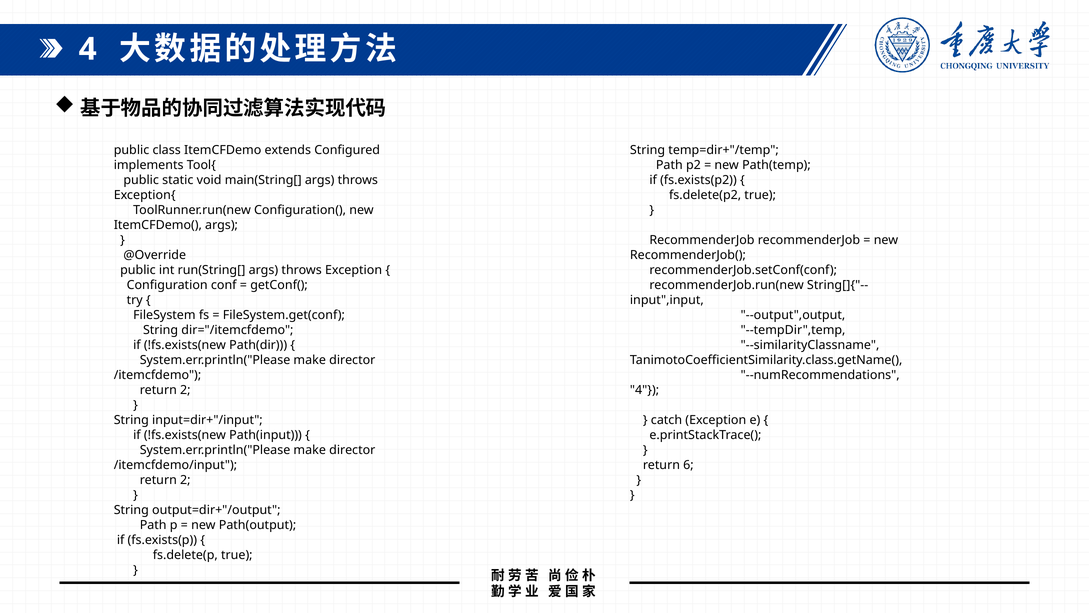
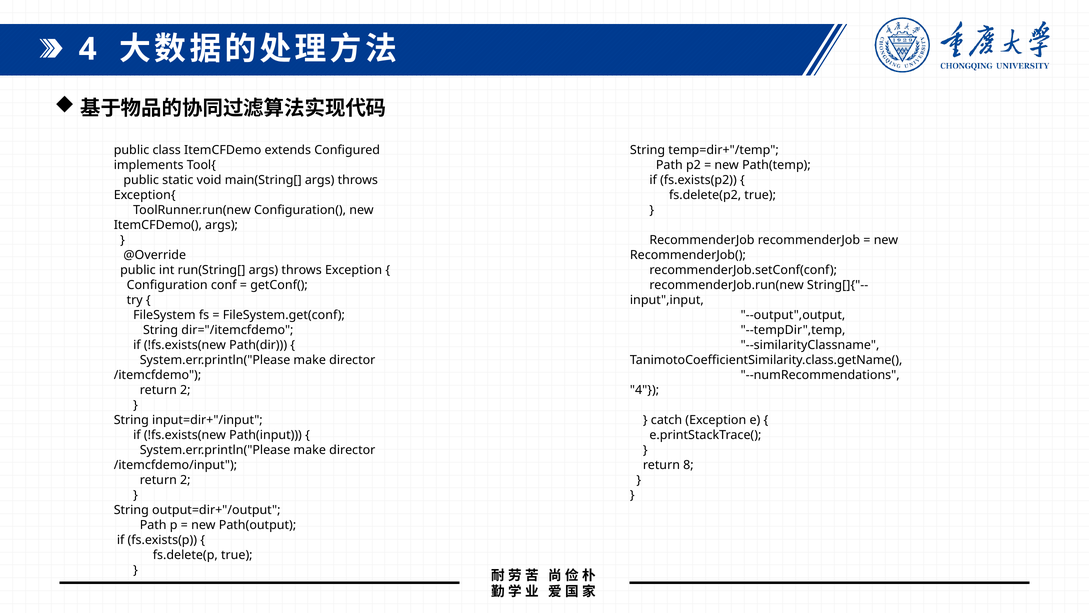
6: 6 -> 8
